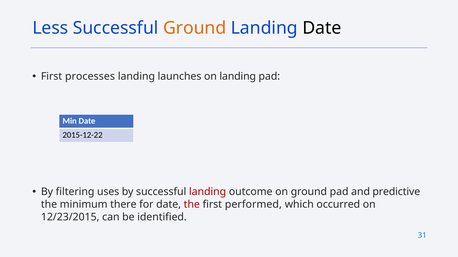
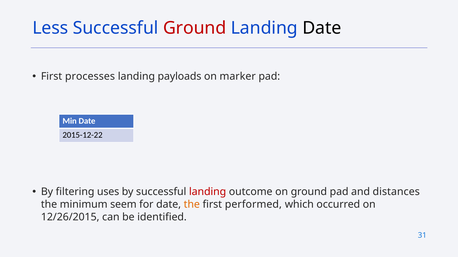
Ground at (195, 28) colour: orange -> red
launches: launches -> payloads
on landing: landing -> marker
predictive: predictive -> distances
there: there -> seem
the at (192, 205) colour: red -> orange
12/23/2015: 12/23/2015 -> 12/26/2015
